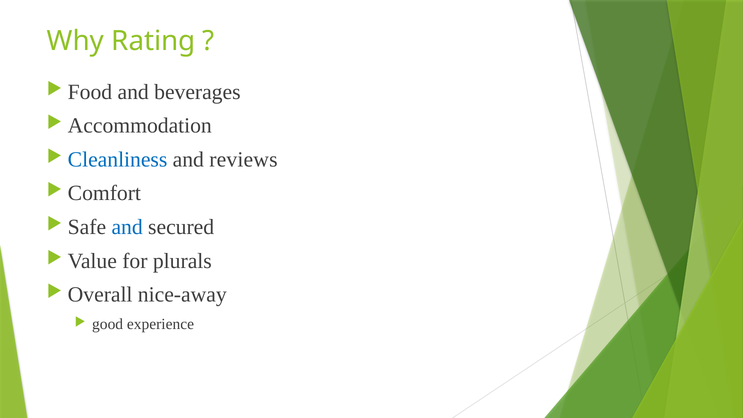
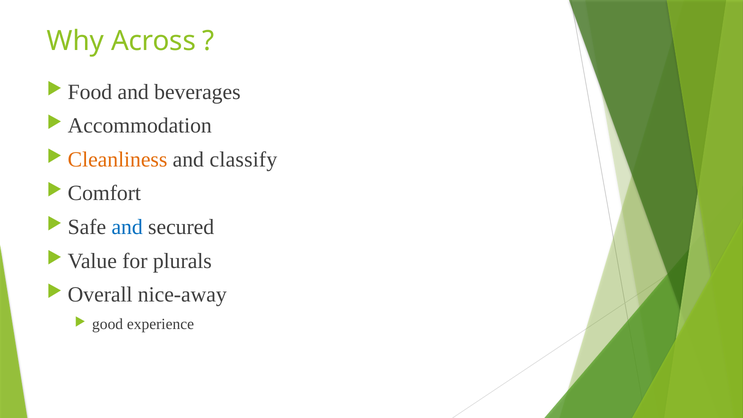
Rating: Rating -> Across
Cleanliness colour: blue -> orange
reviews: reviews -> classify
